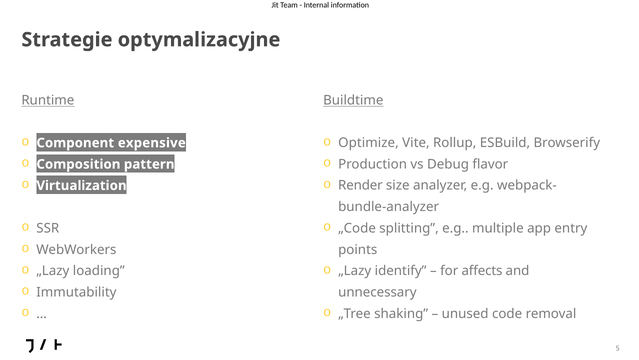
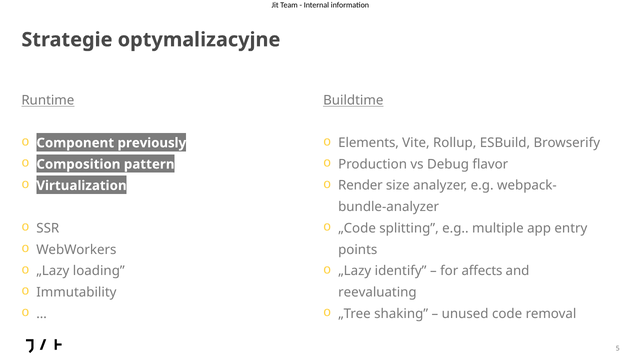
expensive: expensive -> previously
Optimize: Optimize -> Elements
unnecessary: unnecessary -> reevaluating
